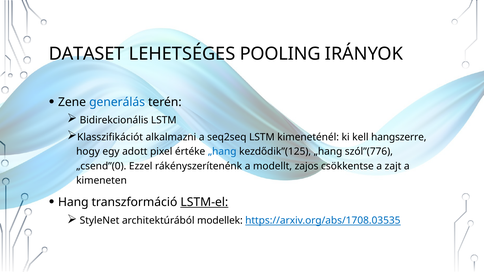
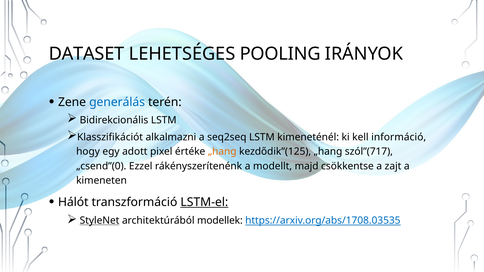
hangszerre: hangszerre -> információ
„hang at (222, 152) colour: blue -> orange
szól”(776: szól”(776 -> szól”(717
zajos: zajos -> majd
Hang: Hang -> Hálót
StyleNet underline: none -> present
